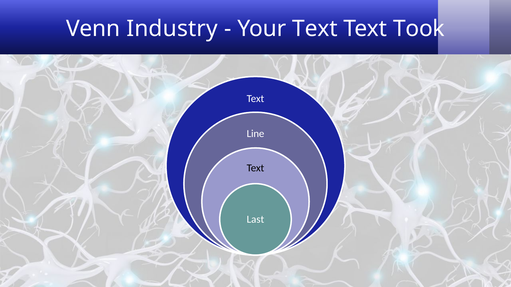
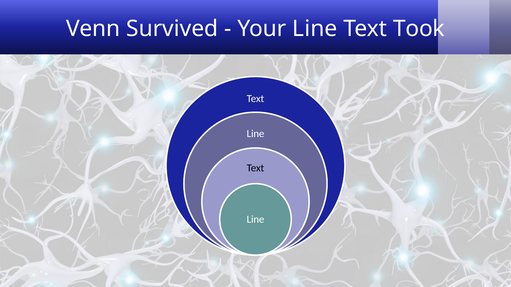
Industry: Industry -> Survived
Your Text: Text -> Line
Last at (255, 220): Last -> Line
